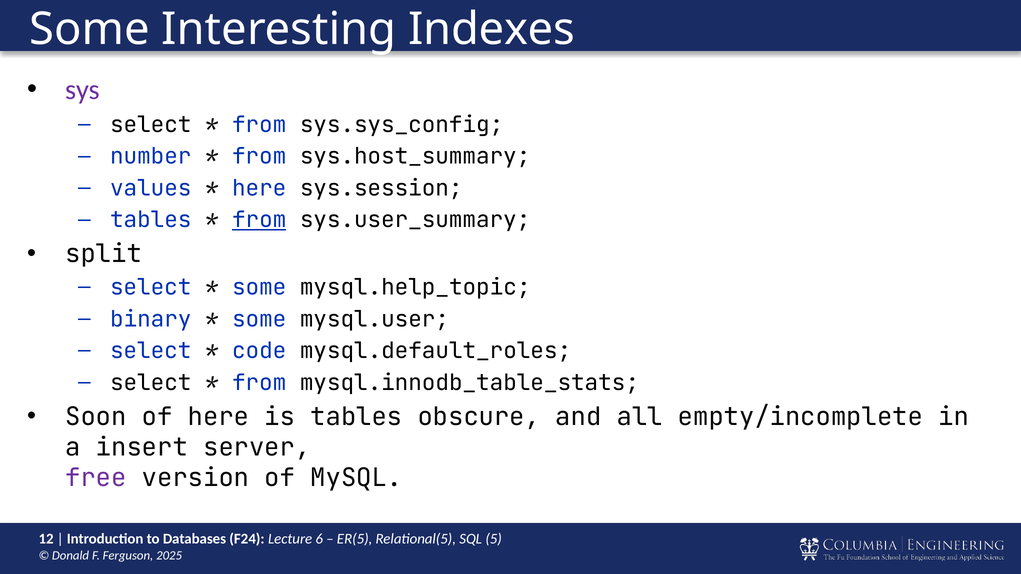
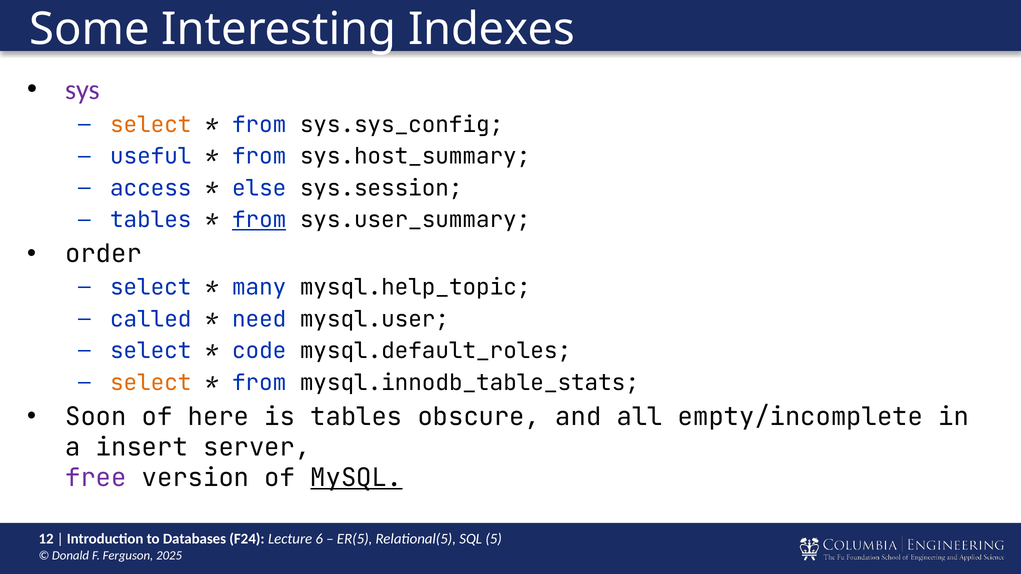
select at (151, 125) colour: black -> orange
number: number -> useful
values: values -> access
here at (259, 188): here -> else
split: split -> order
some at (259, 287): some -> many
binary: binary -> called
some at (259, 319): some -> need
select at (151, 383) colour: black -> orange
MySQL underline: none -> present
